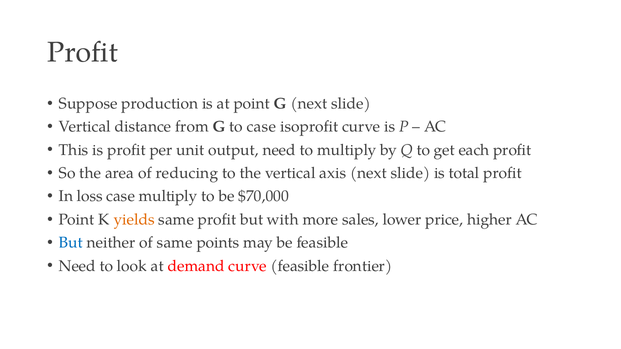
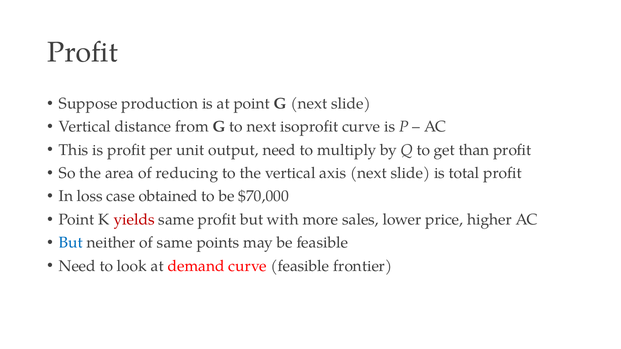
to case: case -> next
each: each -> than
case multiply: multiply -> obtained
yields colour: orange -> red
